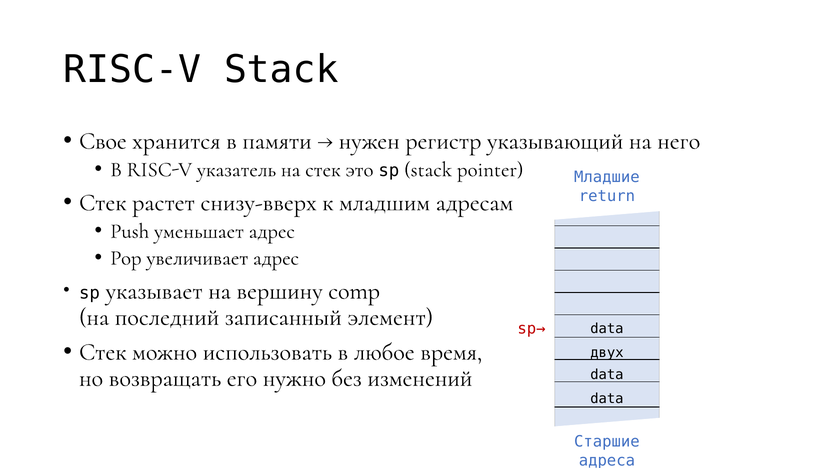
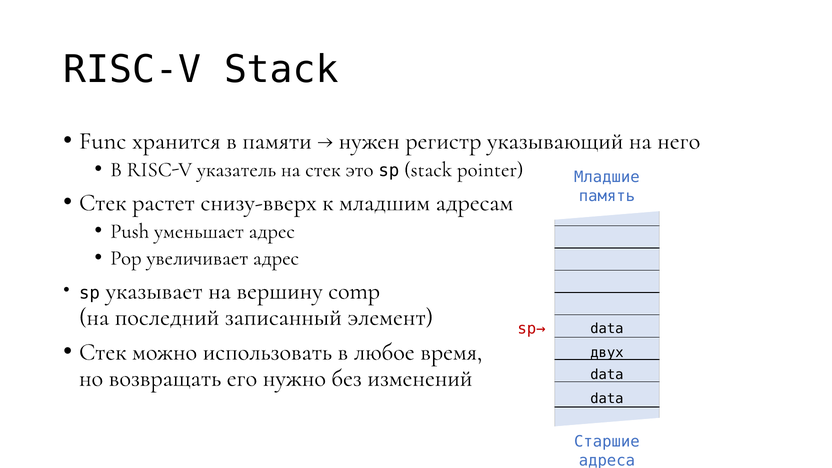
Свое: Свое -> Func
return: return -> память
